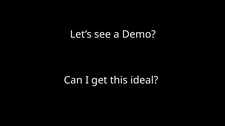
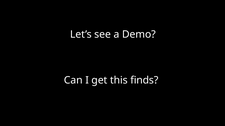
ideal: ideal -> finds
